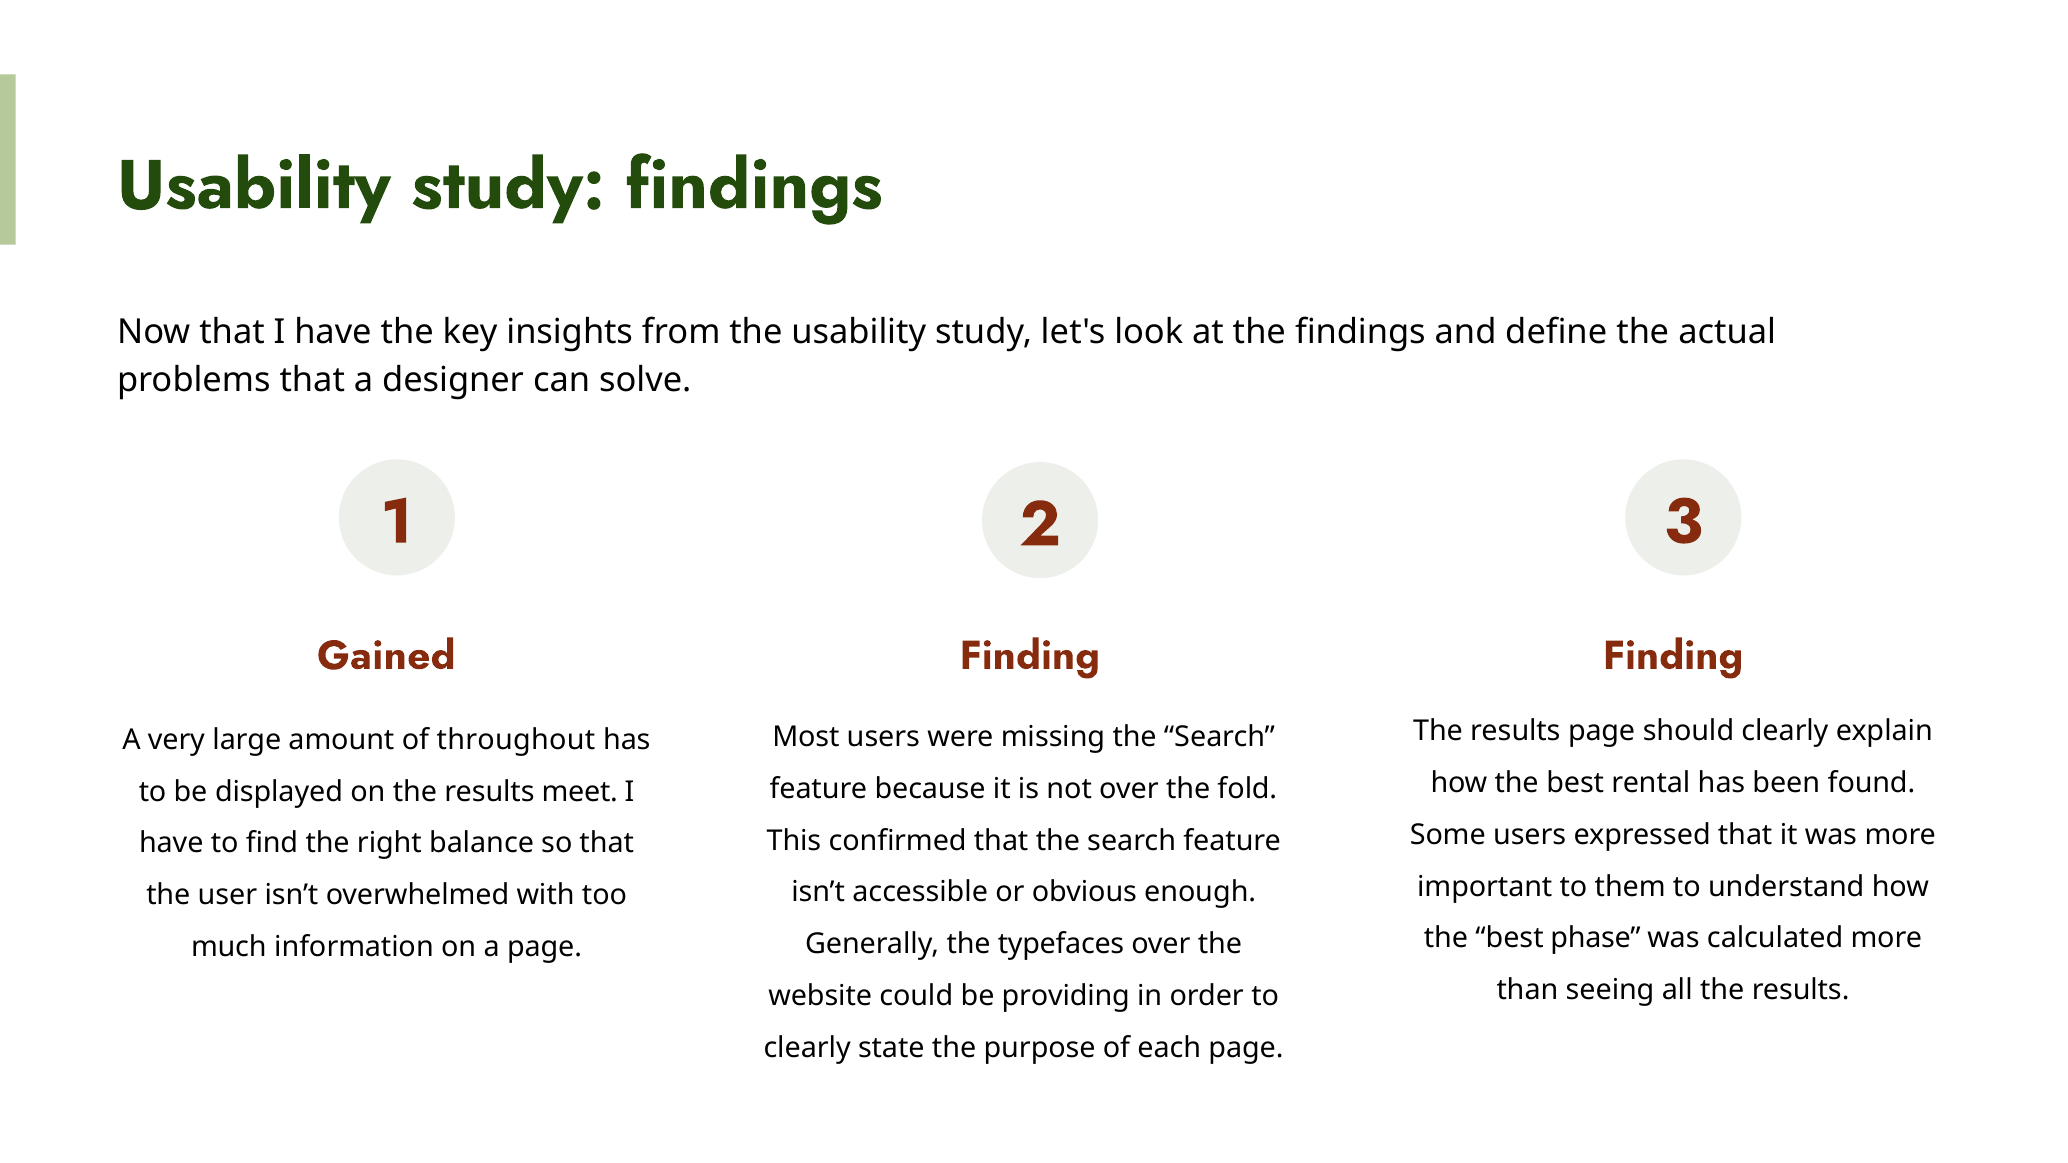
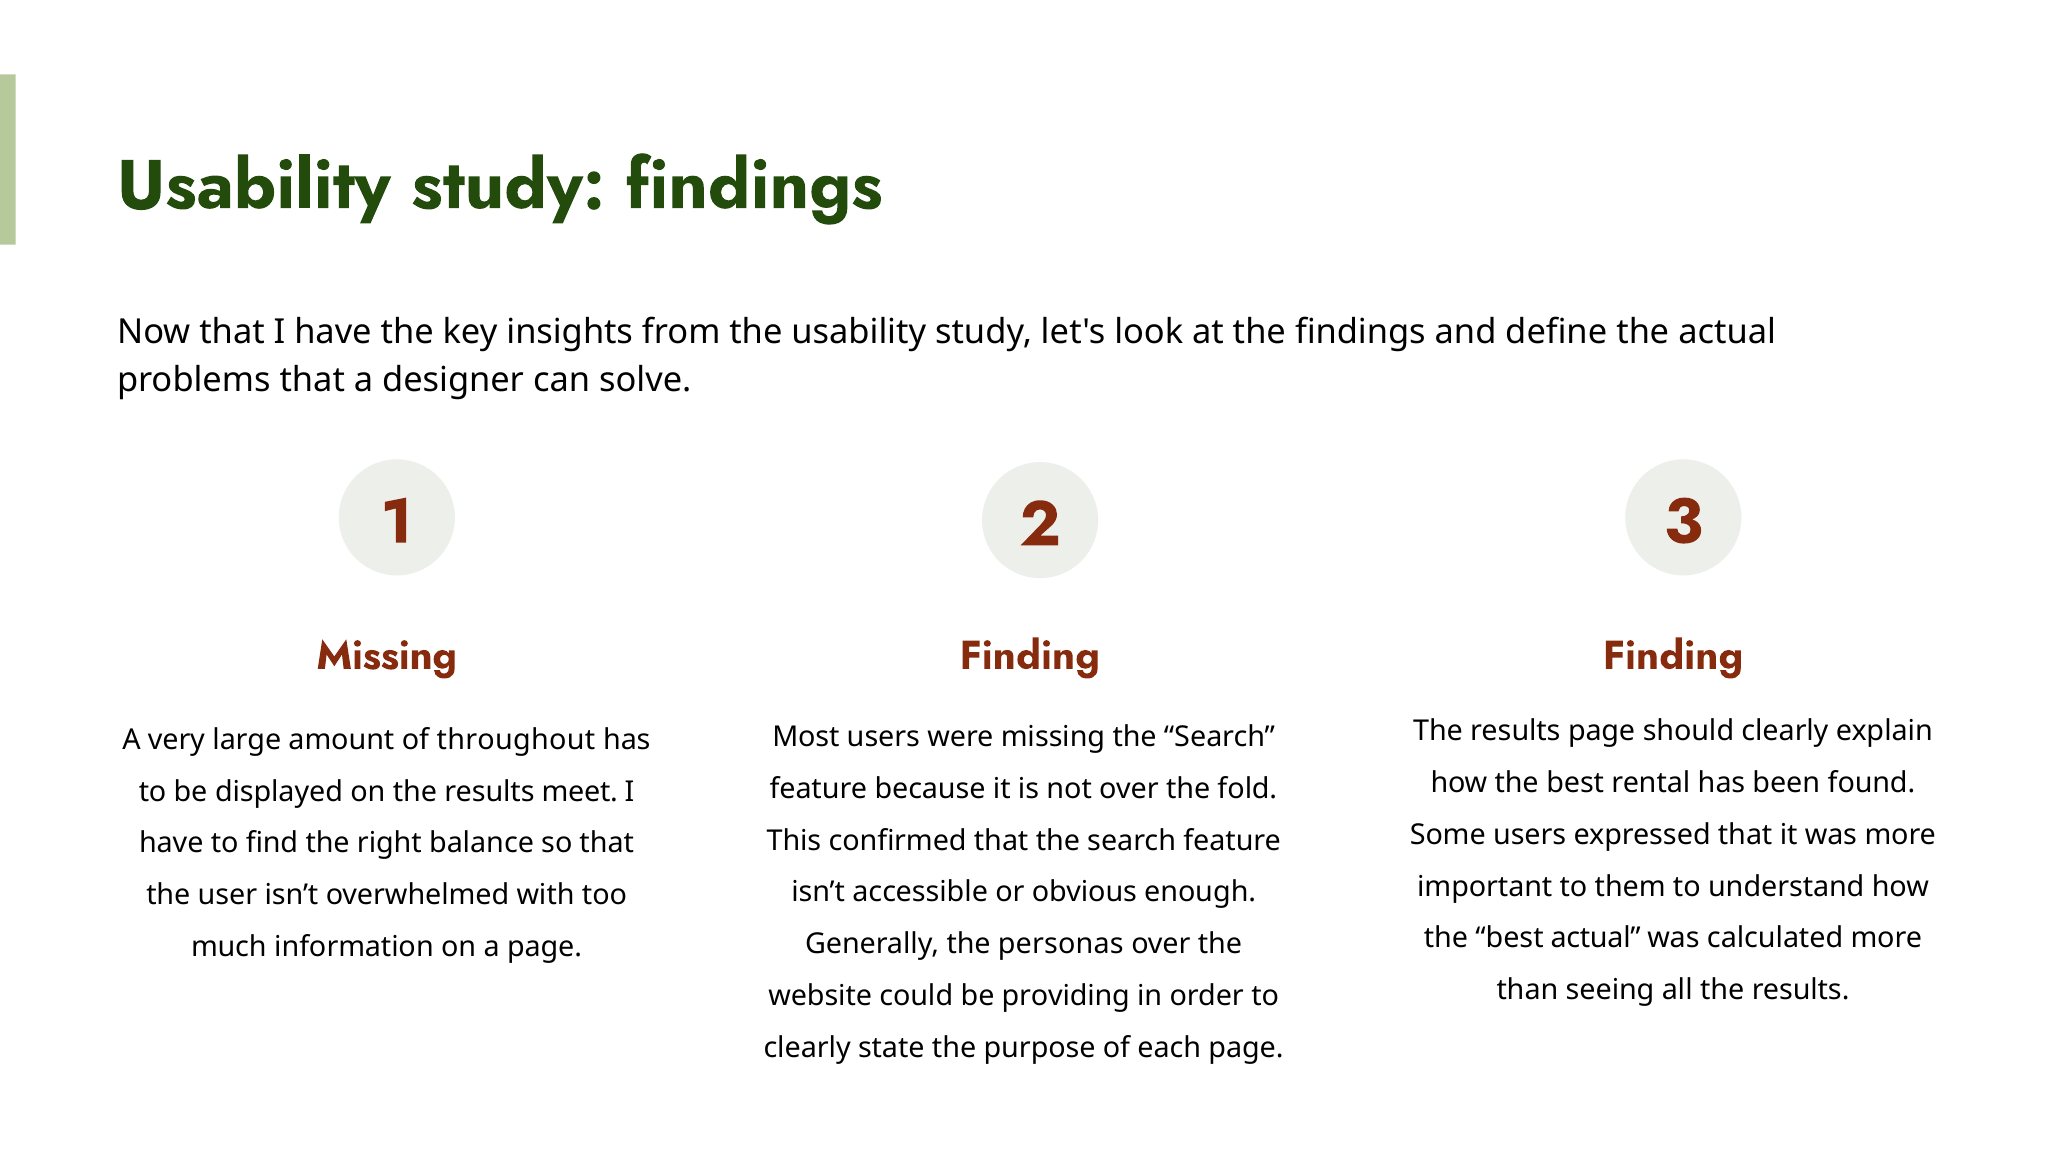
Gained at (386, 656): Gained -> Missing
best phase: phase -> actual
typefaces: typefaces -> personas
